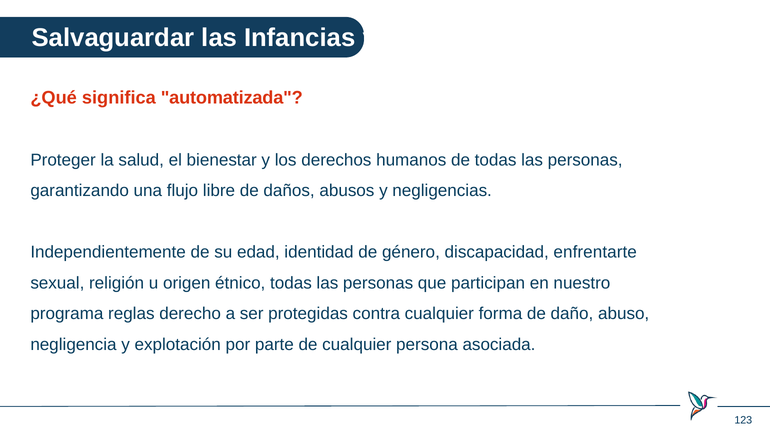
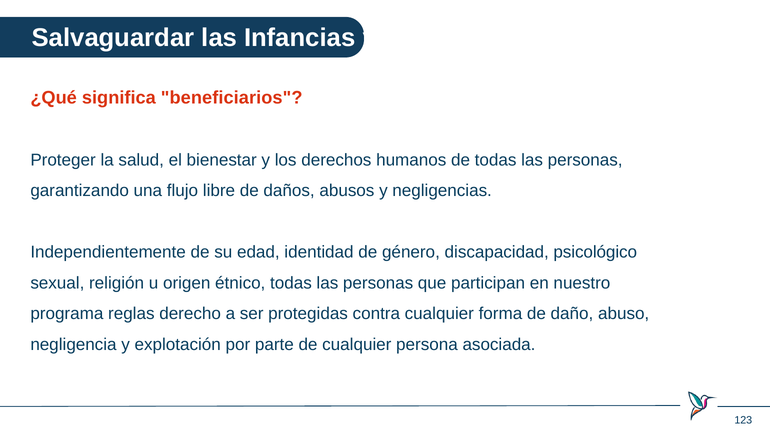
automatizada: automatizada -> beneficiarios
enfrentarte: enfrentarte -> psicológico
